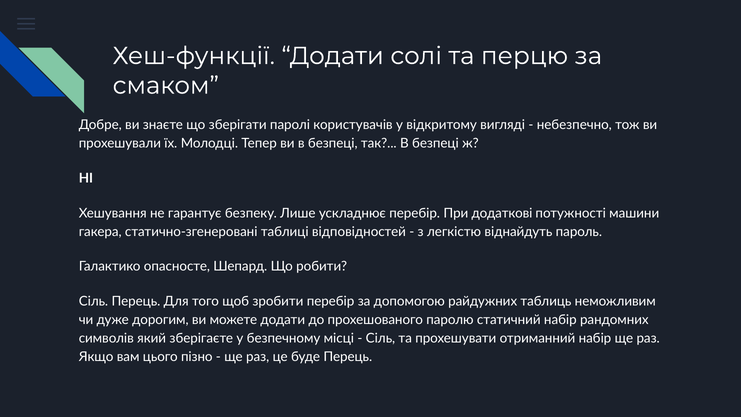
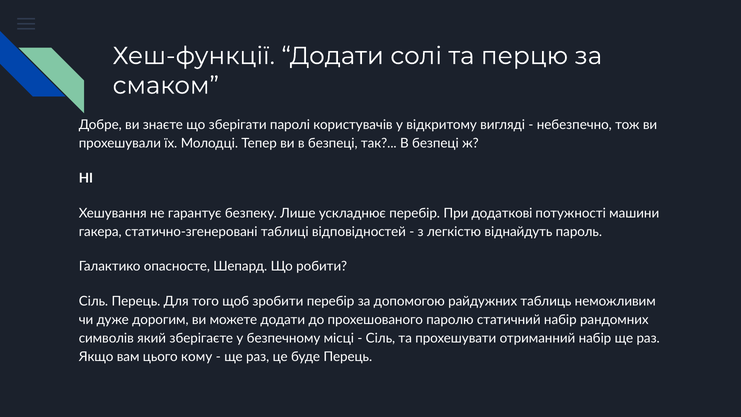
пізно: пізно -> кому
